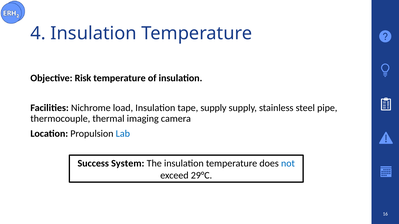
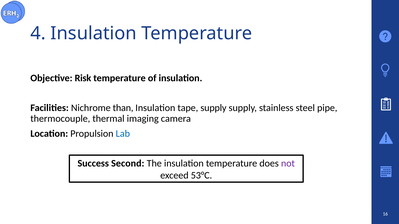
load: load -> than
System: System -> Second
not colour: blue -> purple
29°C: 29°C -> 53°C
